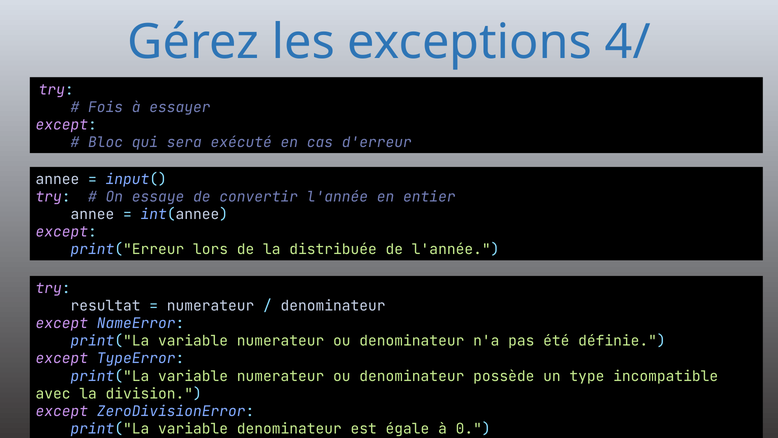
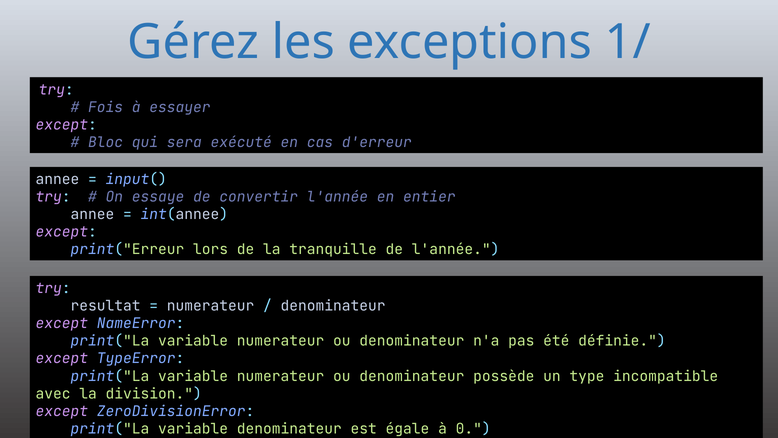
4/: 4/ -> 1/
distribuée: distribuée -> tranquille
